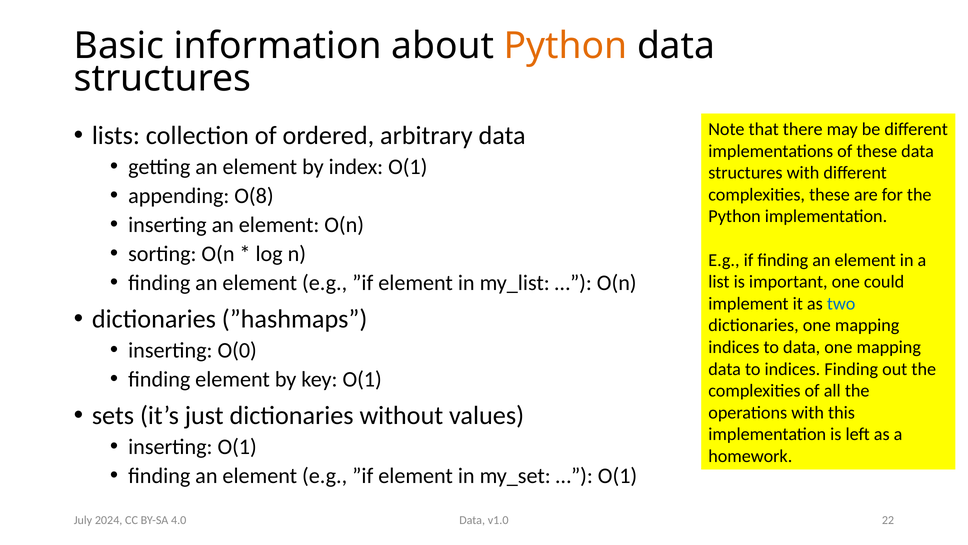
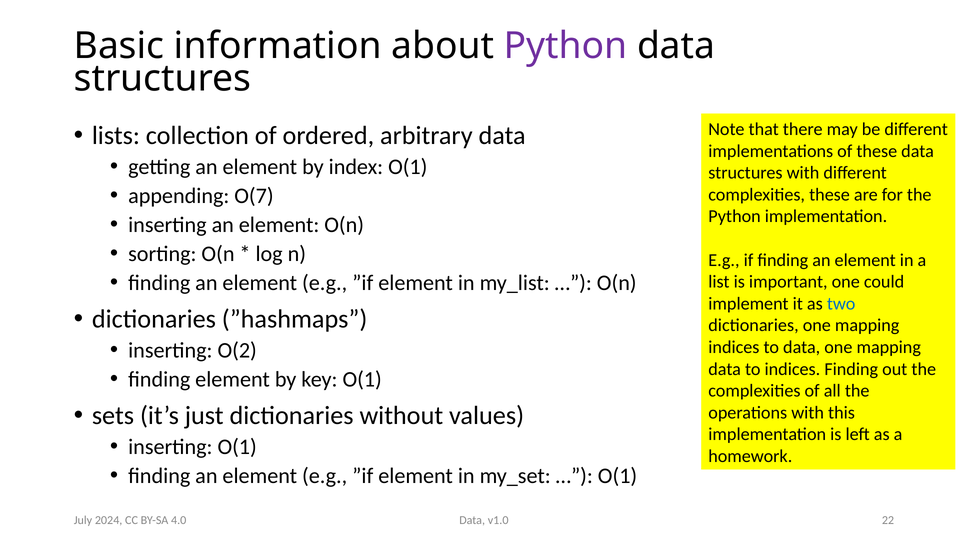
Python at (566, 46) colour: orange -> purple
O(8: O(8 -> O(7
O(0: O(0 -> O(2
